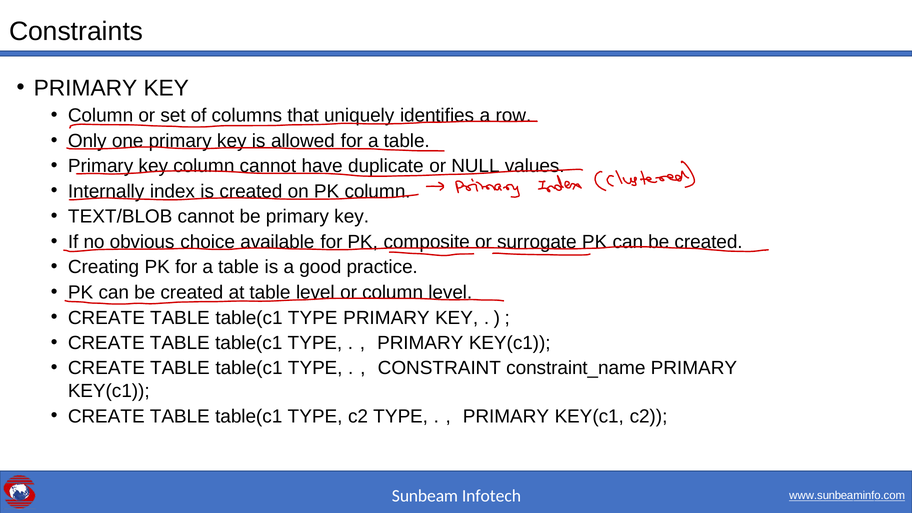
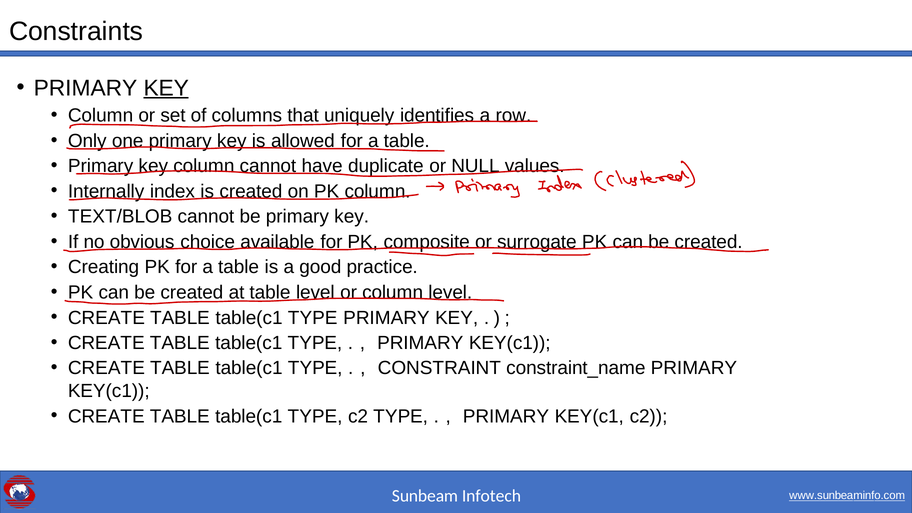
KEY at (166, 88) underline: none -> present
